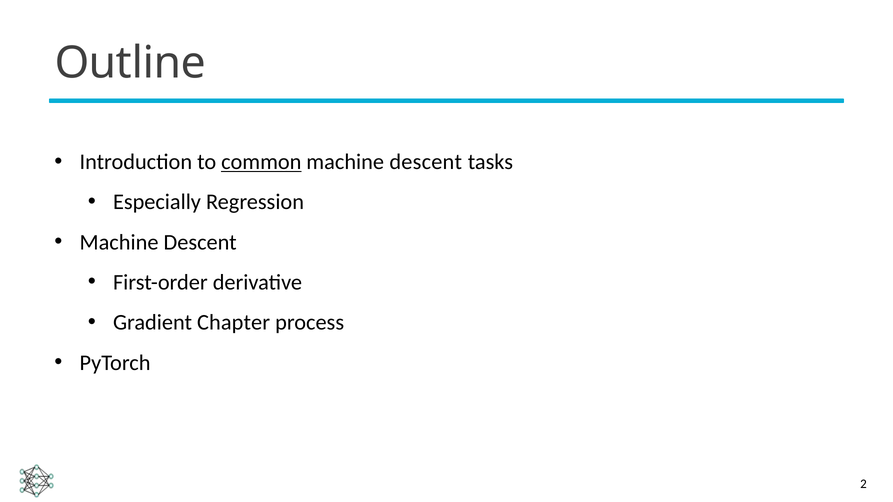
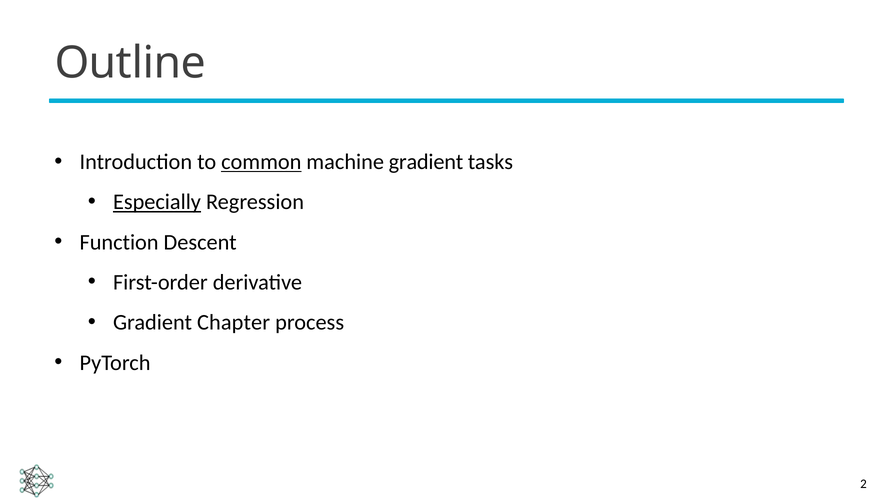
descent at (426, 162): descent -> gradient
Especially underline: none -> present
Machine at (119, 242): Machine -> Function
